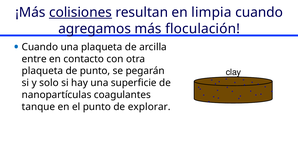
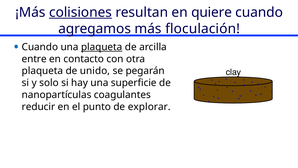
limpia: limpia -> quiere
plaqueta at (102, 47) underline: none -> present
de punto: punto -> unido
tanque: tanque -> reducir
